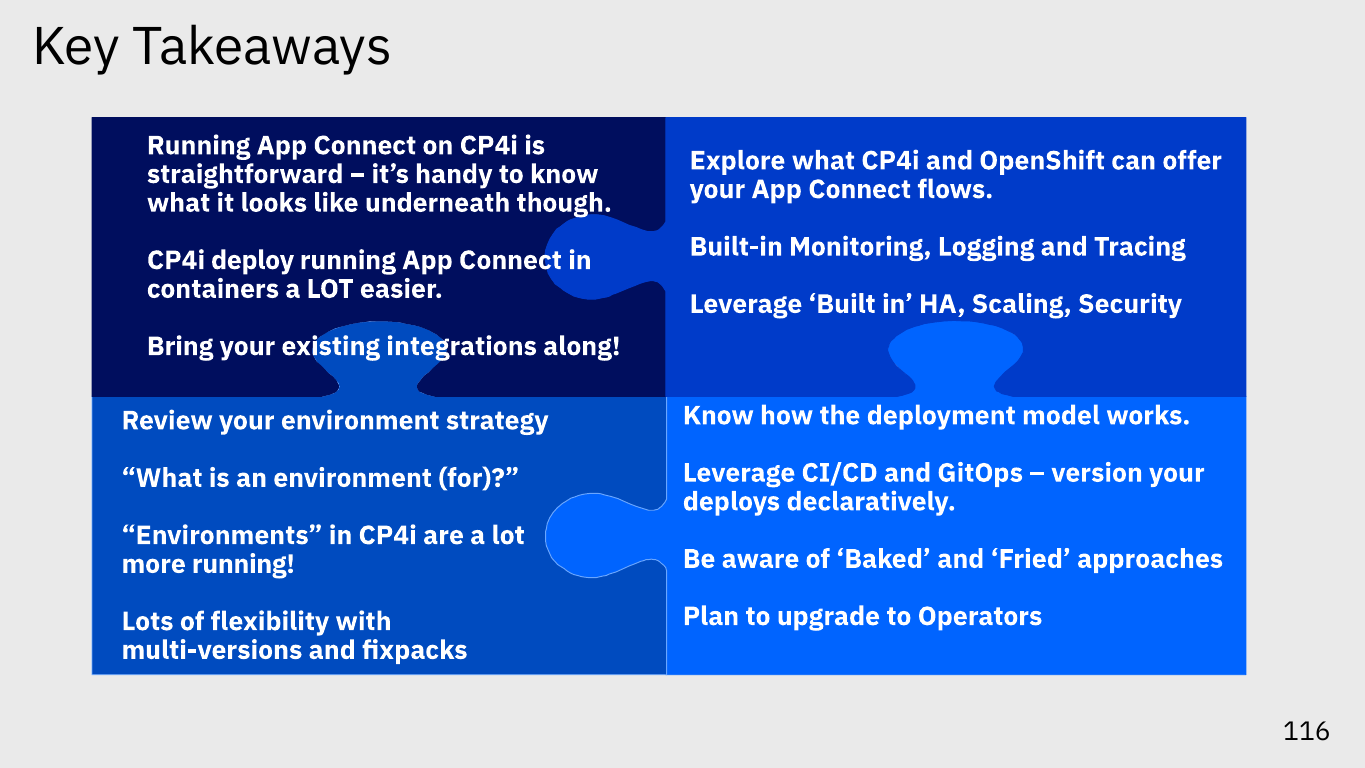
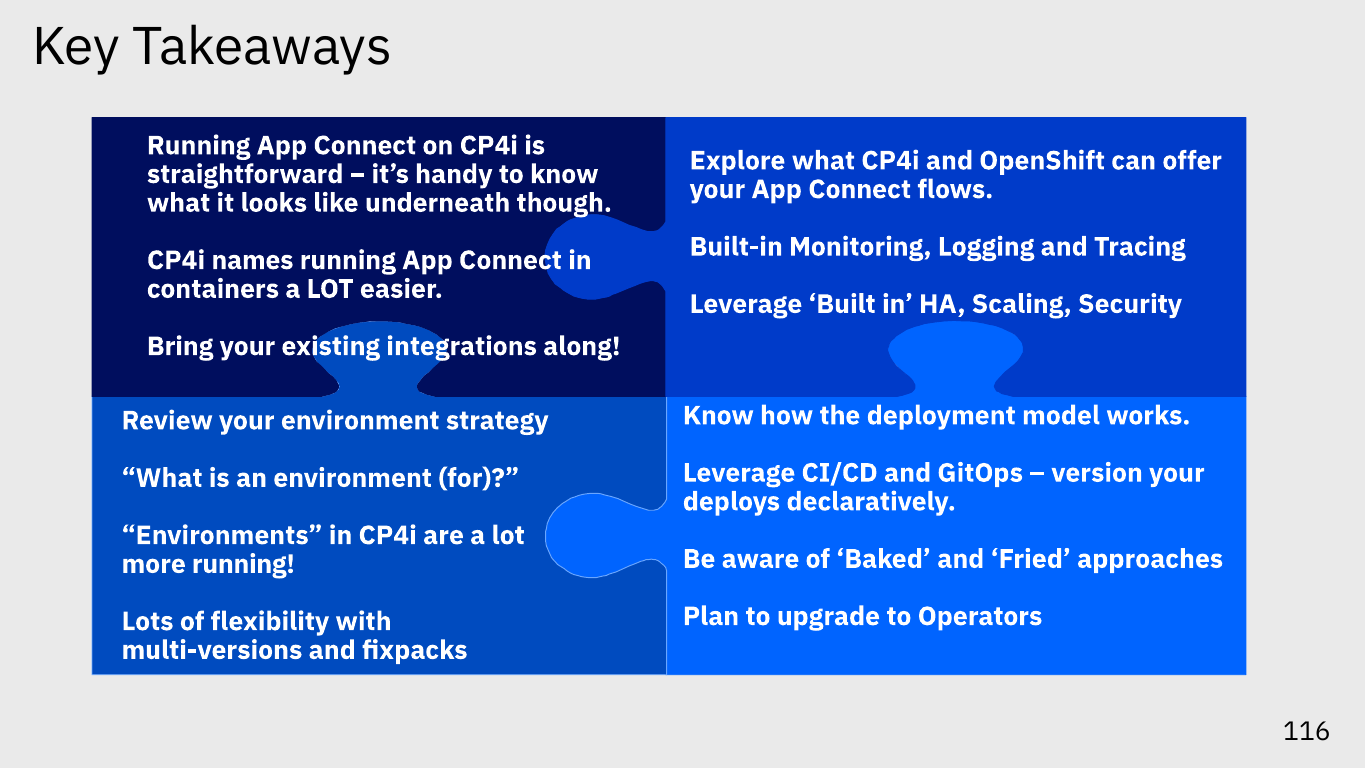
deploy: deploy -> names
